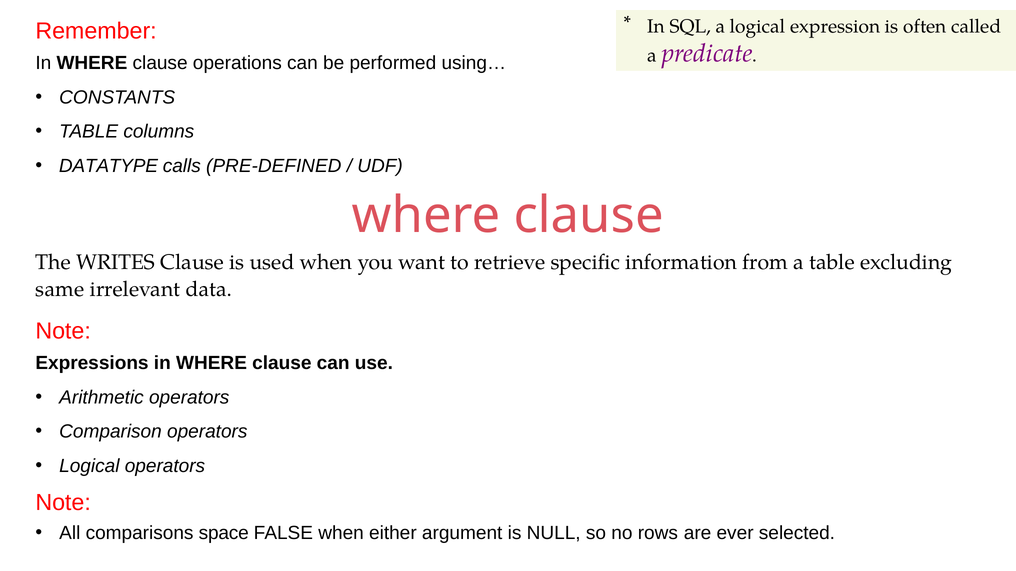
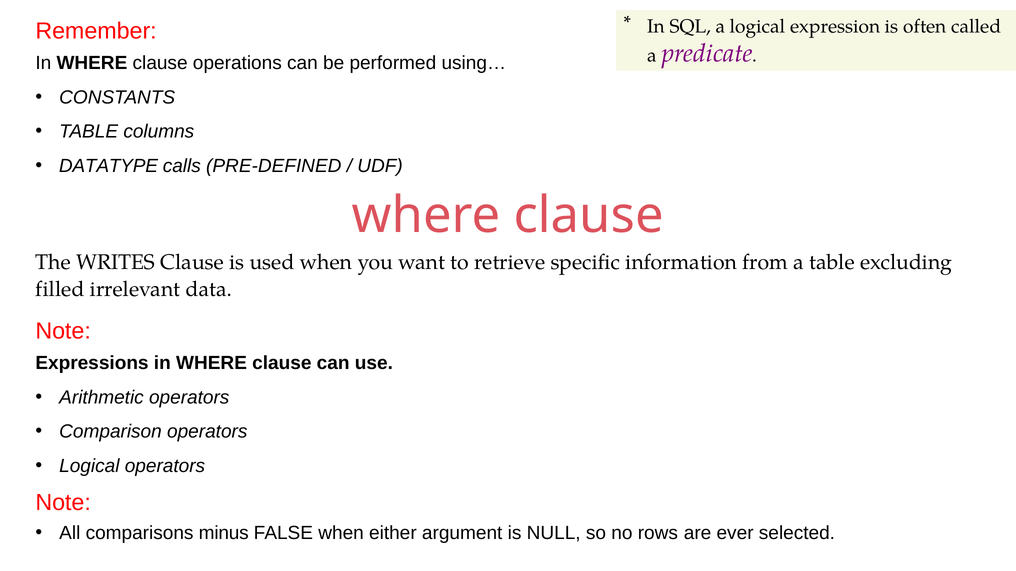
same: same -> filled
space: space -> minus
